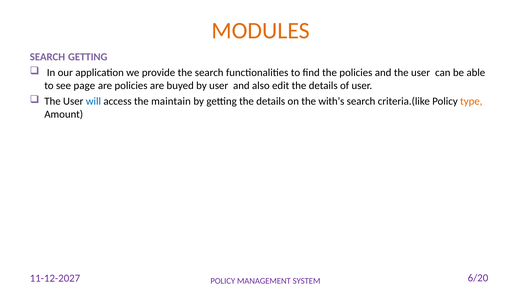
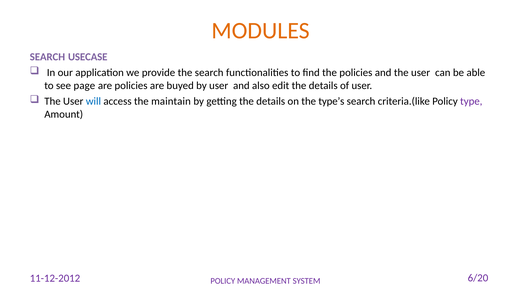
SEARCH GETTING: GETTING -> USECASE
with’s: with’s -> type’s
type colour: orange -> purple
11-12-2027: 11-12-2027 -> 11-12-2012
